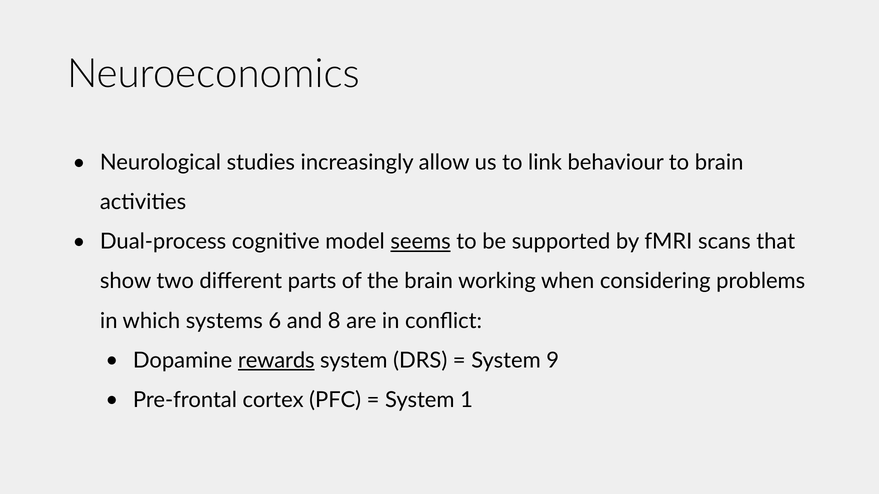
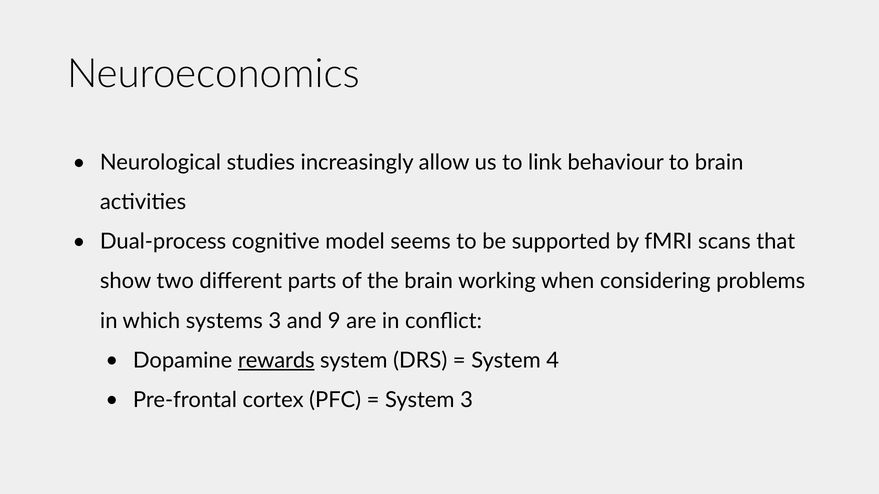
seems underline: present -> none
systems 6: 6 -> 3
8: 8 -> 9
9: 9 -> 4
System 1: 1 -> 3
